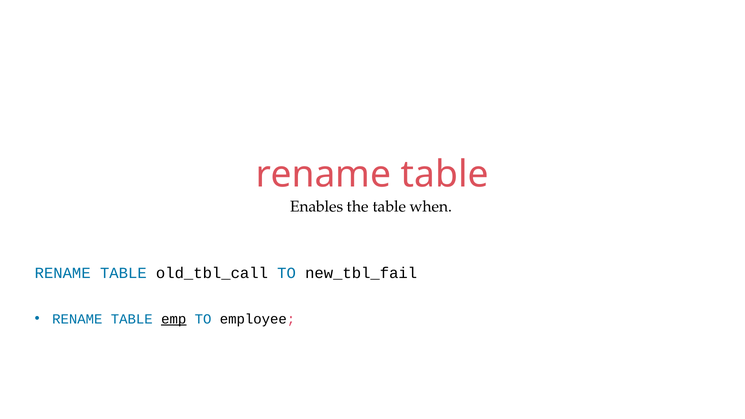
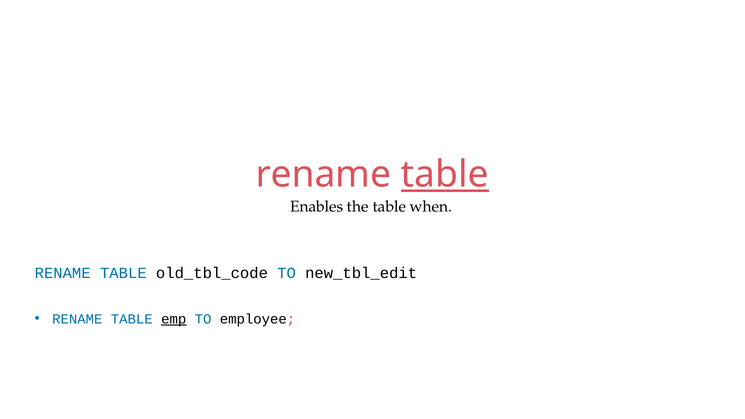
table at (445, 175) underline: none -> present
old_tbl_call: old_tbl_call -> old_tbl_code
new_tbl_fail: new_tbl_fail -> new_tbl_edit
